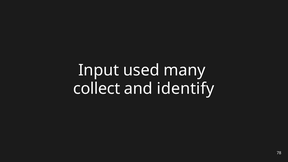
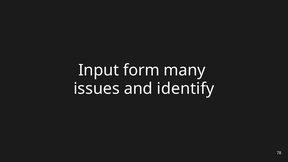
used: used -> form
collect: collect -> issues
